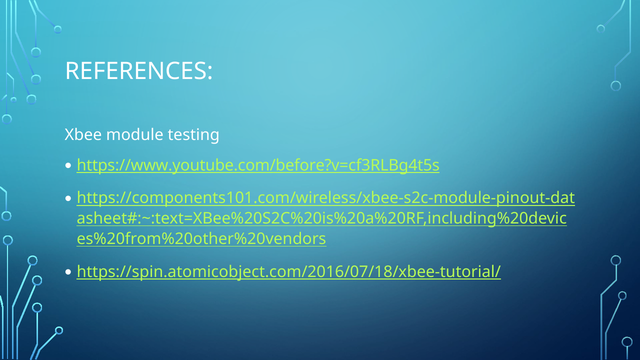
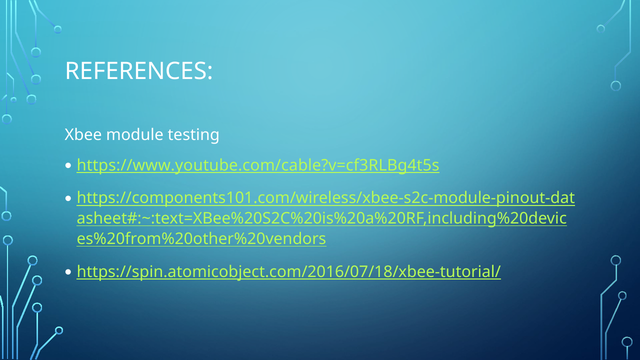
https://www.youtube.com/before?v=cf3RLBg4t5s: https://www.youtube.com/before?v=cf3RLBg4t5s -> https://www.youtube.com/cable?v=cf3RLBg4t5s
